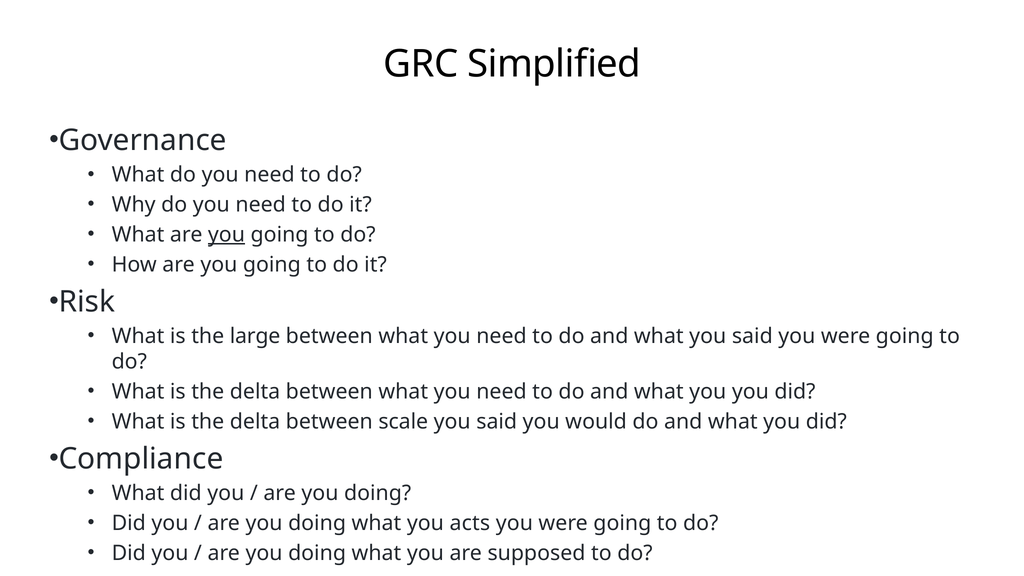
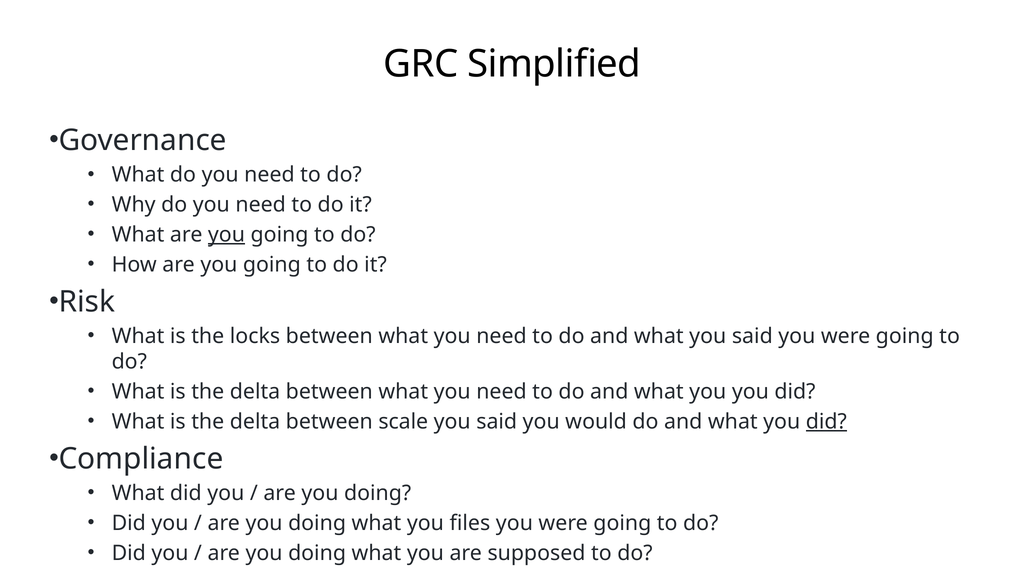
large: large -> locks
did at (826, 422) underline: none -> present
acts: acts -> files
